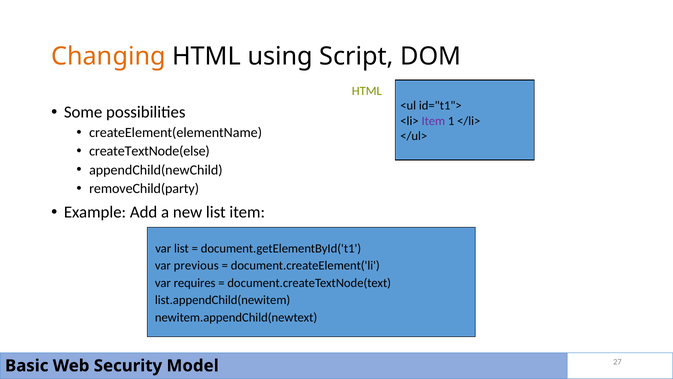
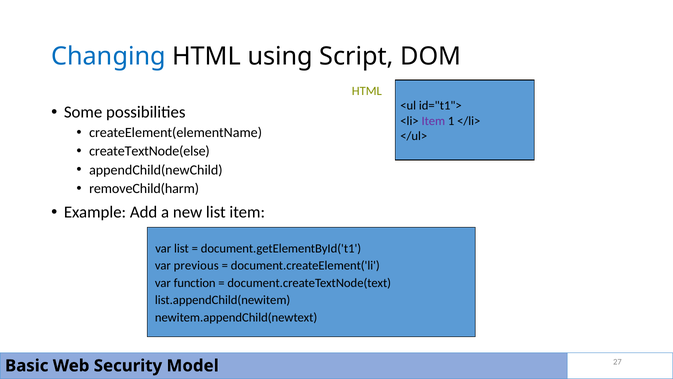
Changing colour: orange -> blue
removeChild(party: removeChild(party -> removeChild(harm
requires: requires -> function
